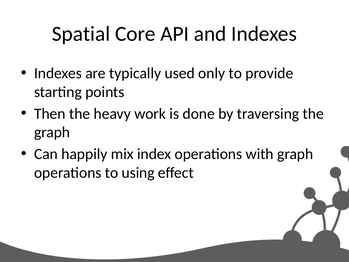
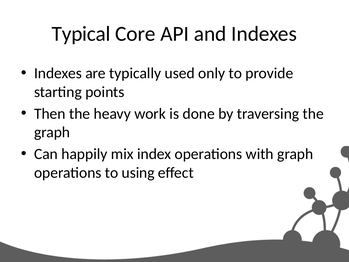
Spatial: Spatial -> Typical
